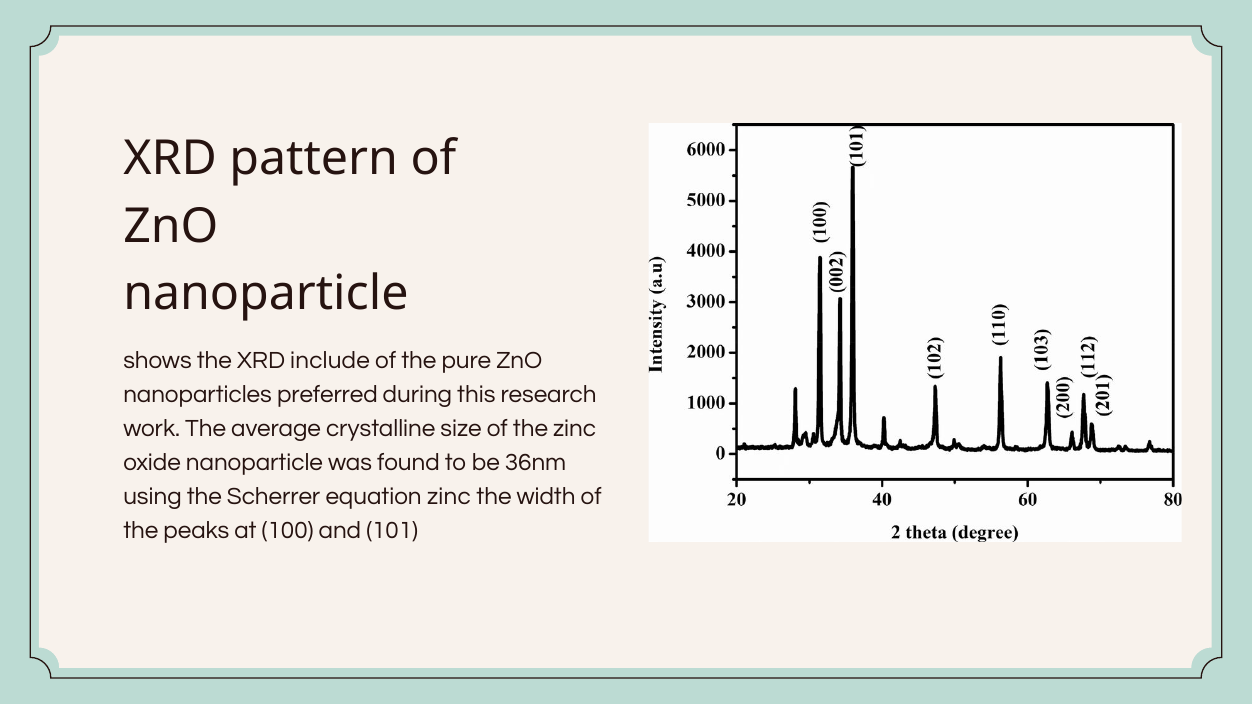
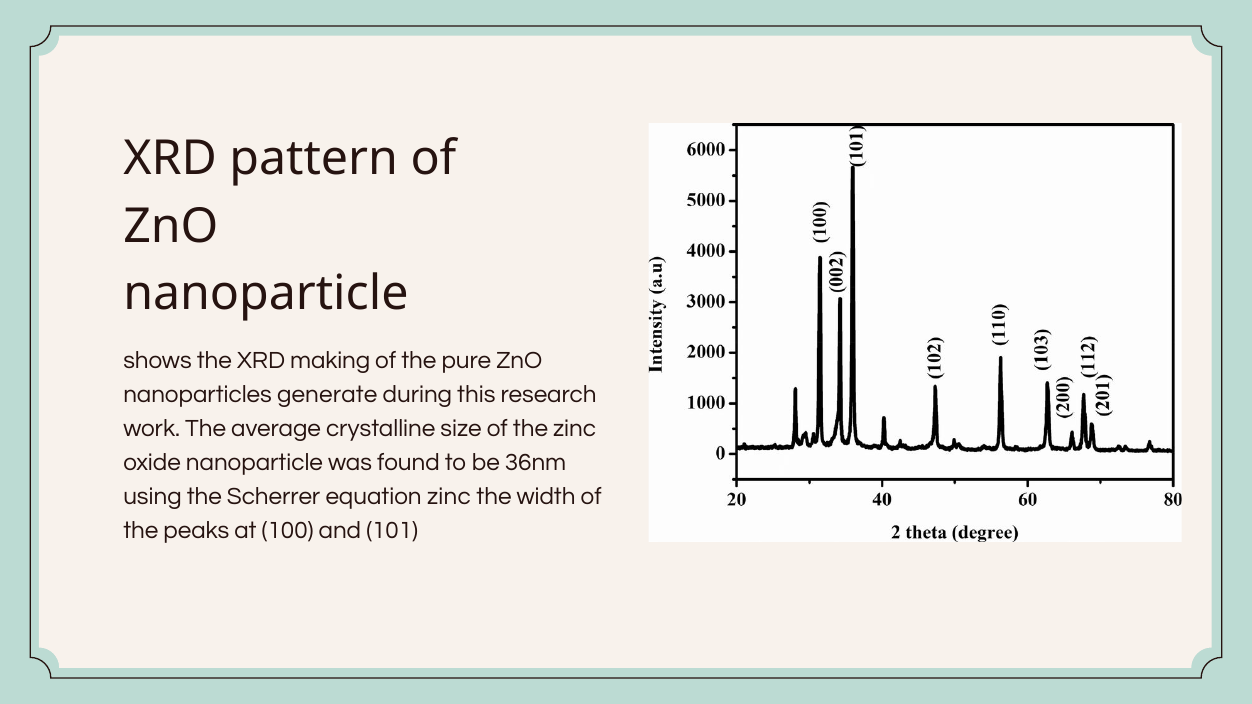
include: include -> making
preferred: preferred -> generate
